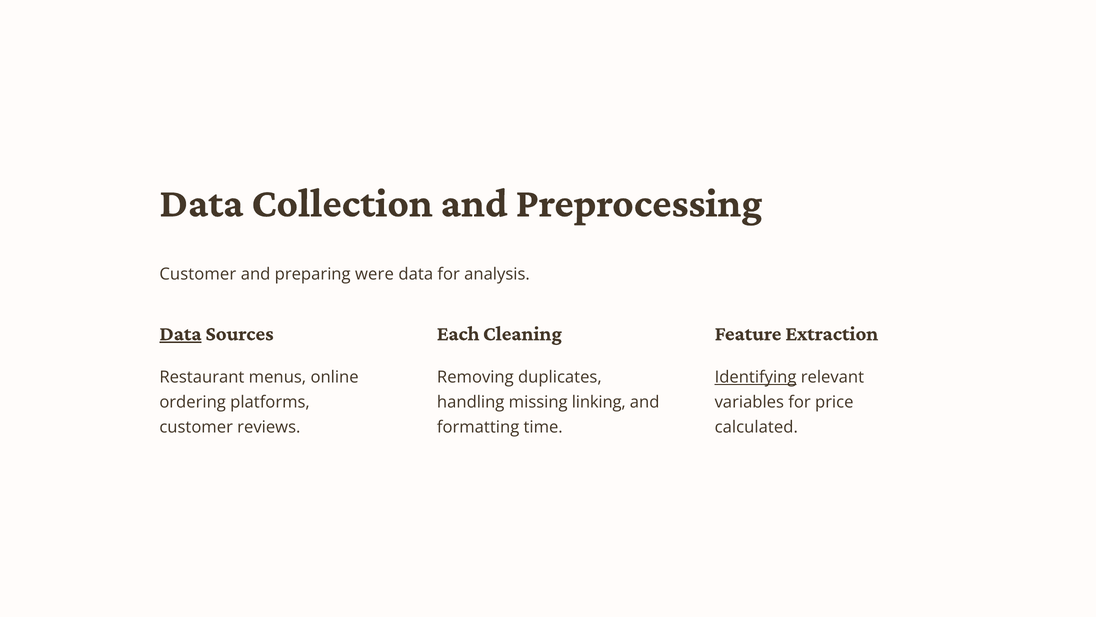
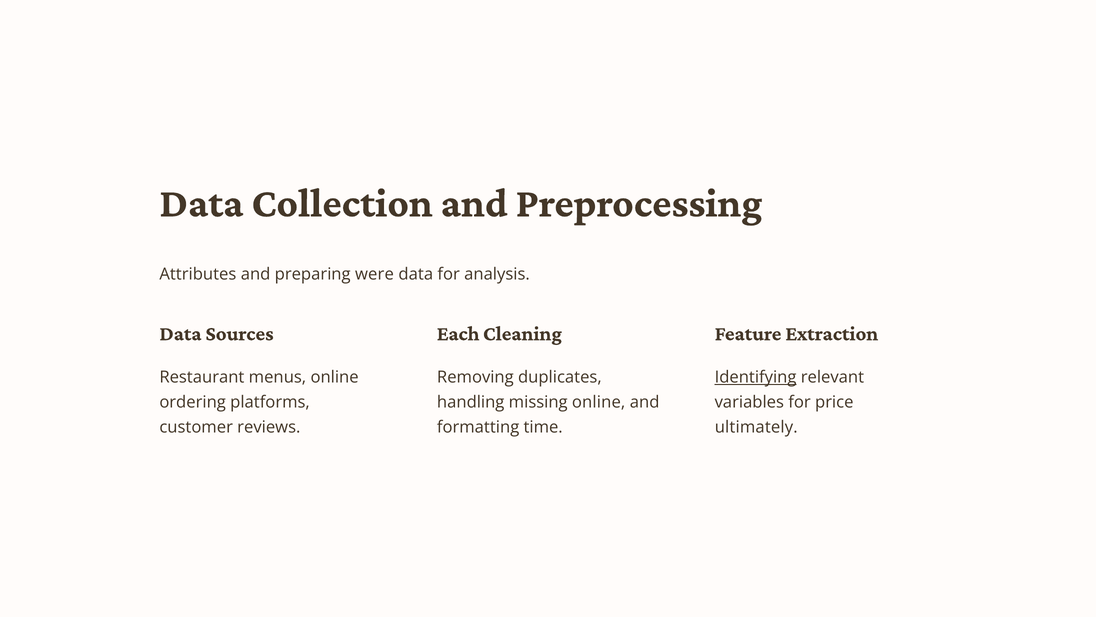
Customer at (198, 274): Customer -> Attributes
Data at (180, 333) underline: present -> none
missing linking: linking -> online
calculated: calculated -> ultimately
